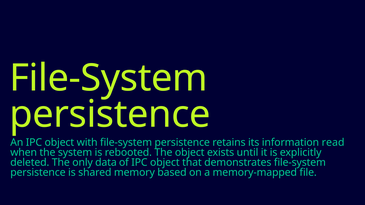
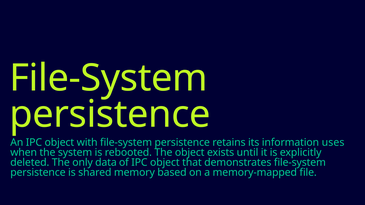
read: read -> uses
